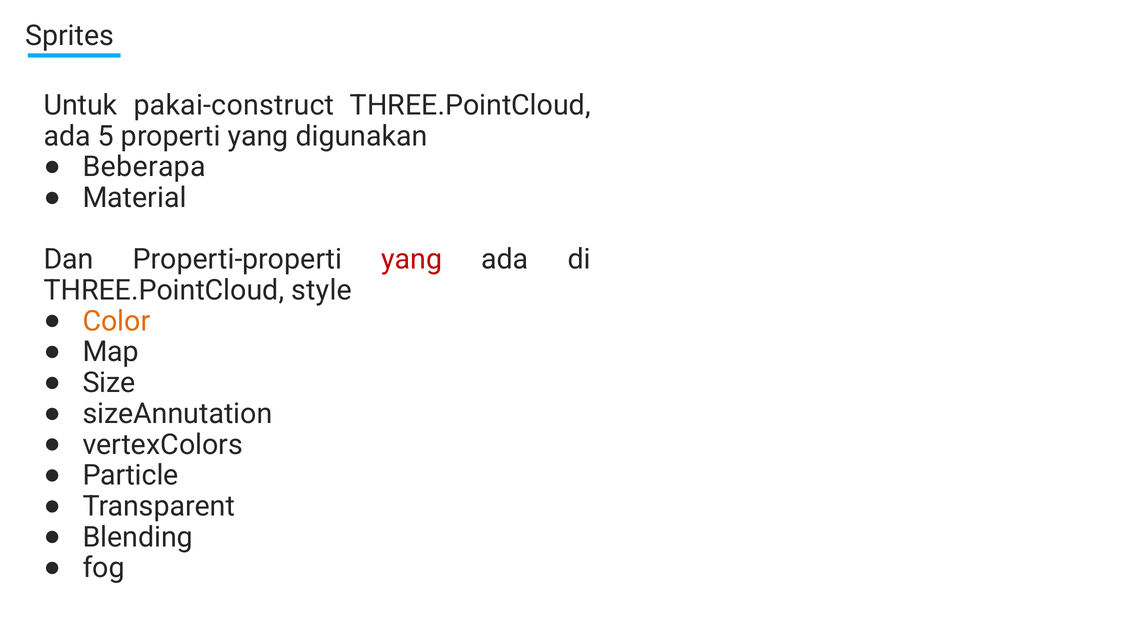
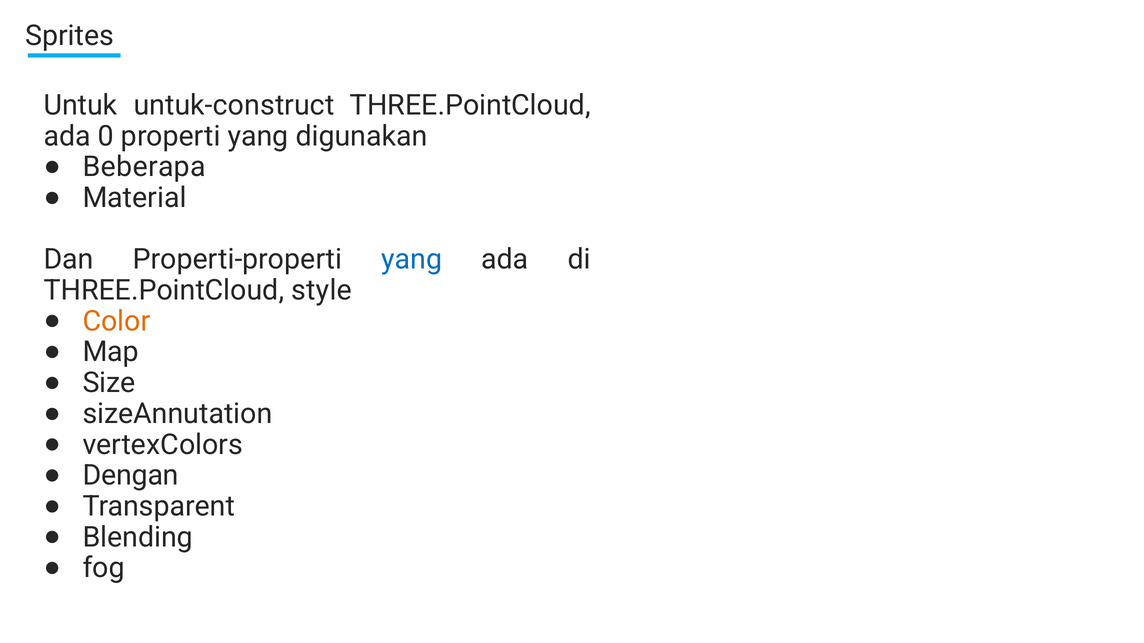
pakai-construct: pakai-construct -> untuk-construct
5: 5 -> 0
yang at (412, 260) colour: red -> blue
Particle: Particle -> Dengan
